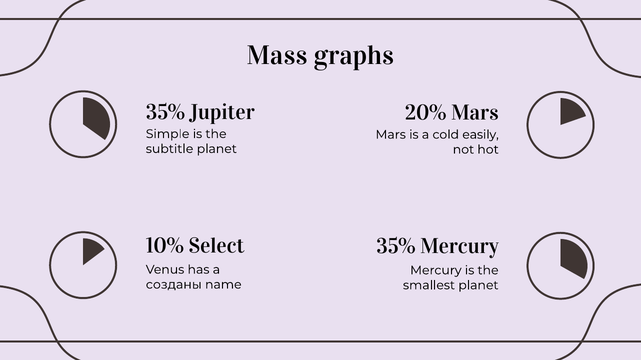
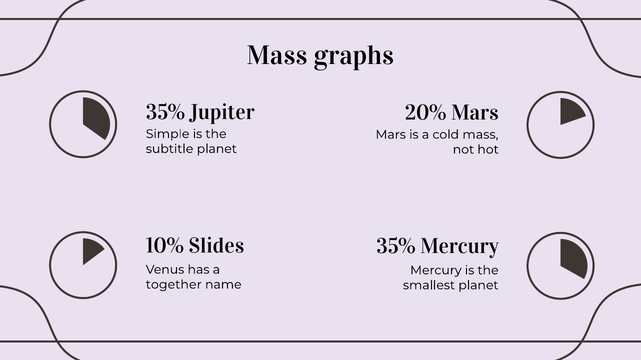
cold easily: easily -> mass
Select: Select -> Slides
созданы: созданы -> together
